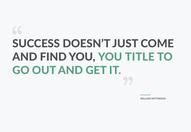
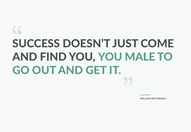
TITLE: TITLE -> MALE
